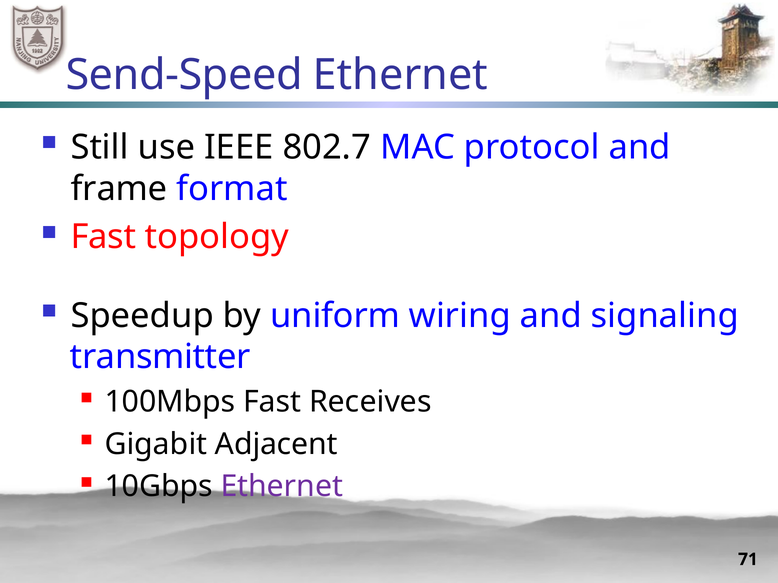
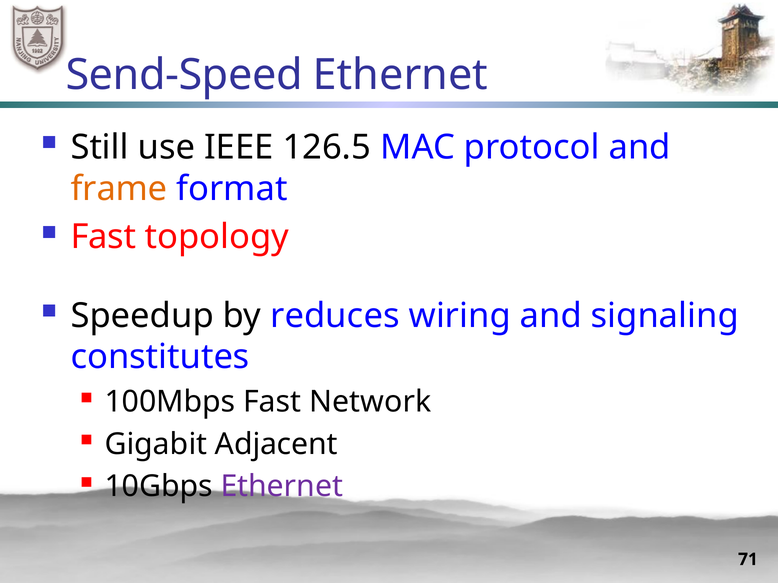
802.7: 802.7 -> 126.5
frame colour: black -> orange
uniform: uniform -> reduces
transmitter: transmitter -> constitutes
Receives: Receives -> Network
